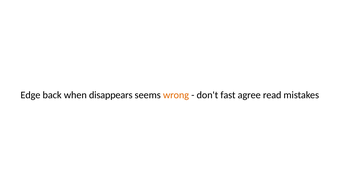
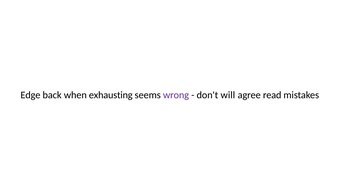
disappears: disappears -> exhausting
wrong colour: orange -> purple
fast: fast -> will
